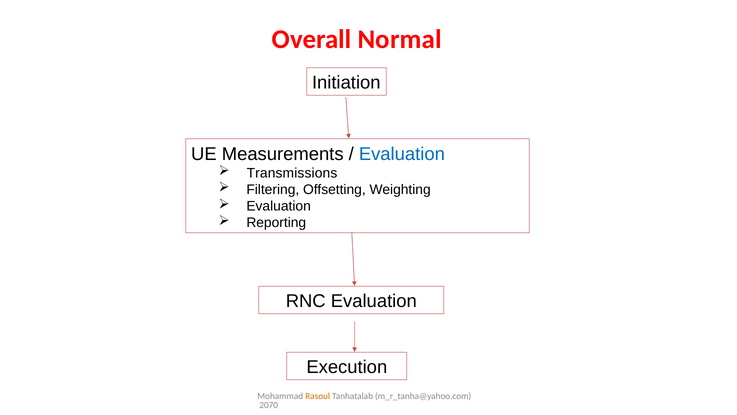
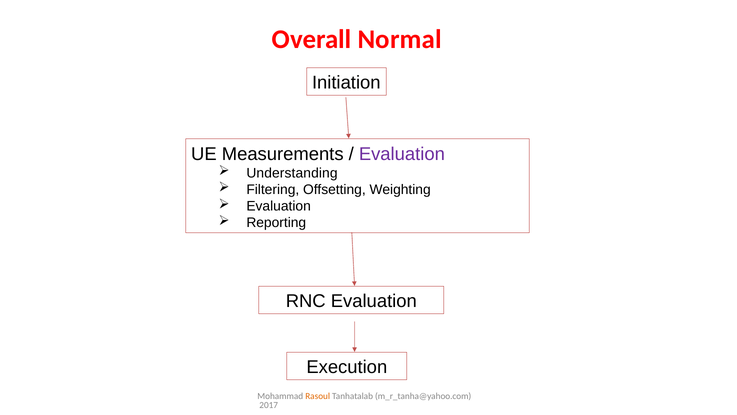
Evaluation at (402, 154) colour: blue -> purple
Transmissions: Transmissions -> Understanding
2070: 2070 -> 2017
